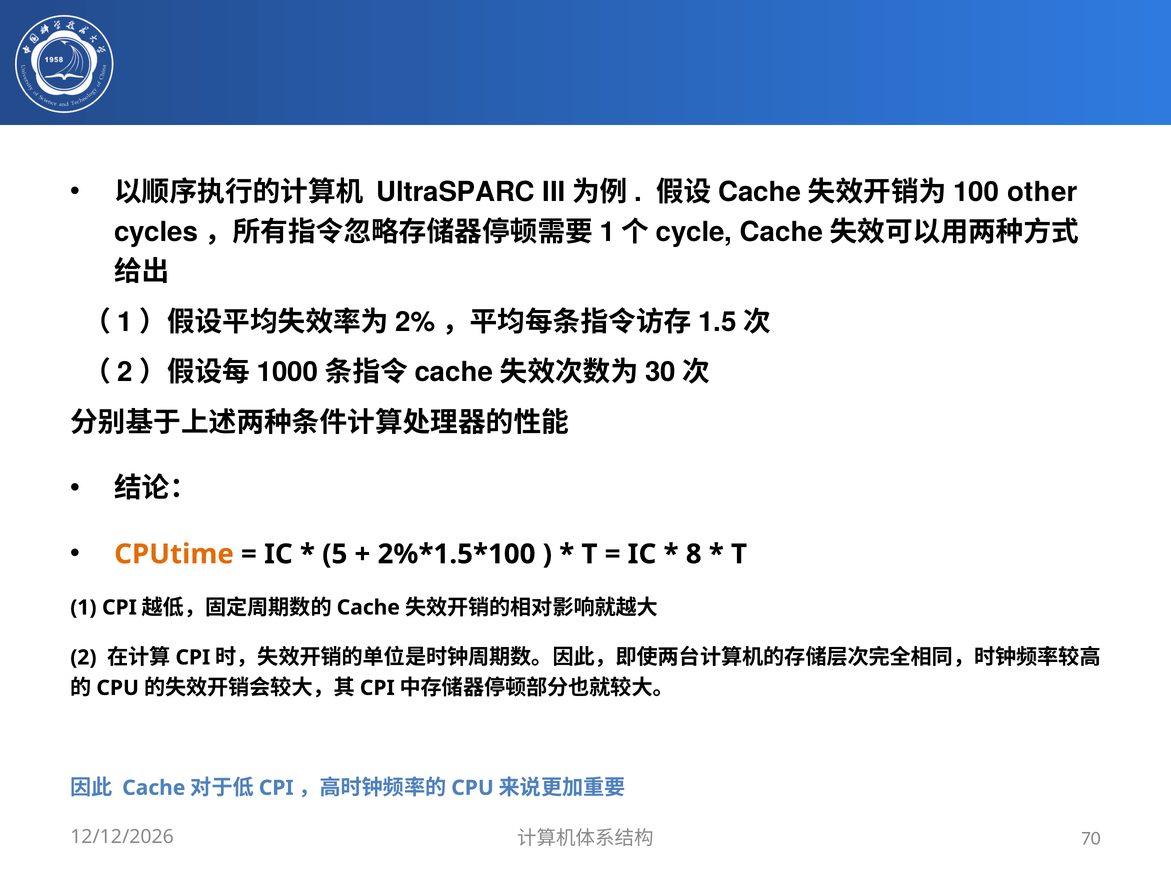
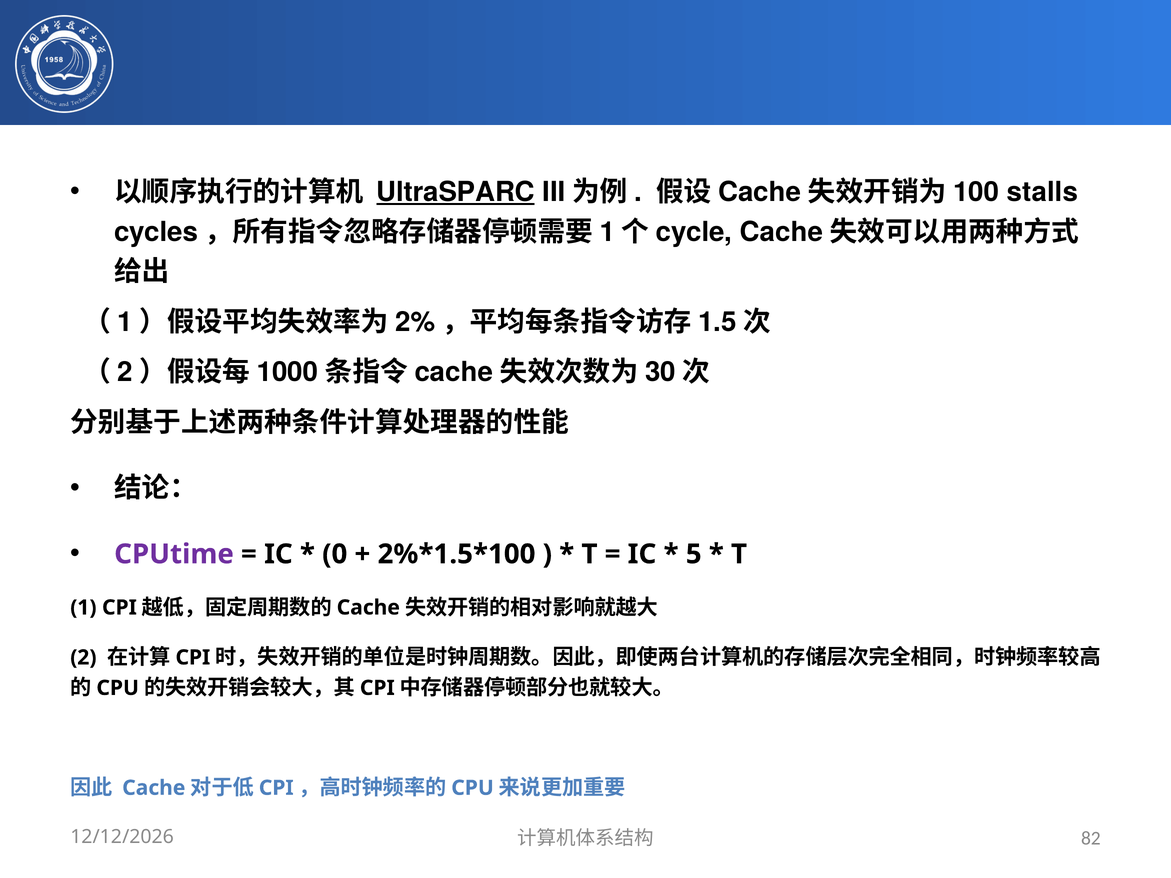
UltraSPARC underline: none -> present
other: other -> stalls
CPUtime colour: orange -> purple
5: 5 -> 0
8: 8 -> 5
70: 70 -> 82
